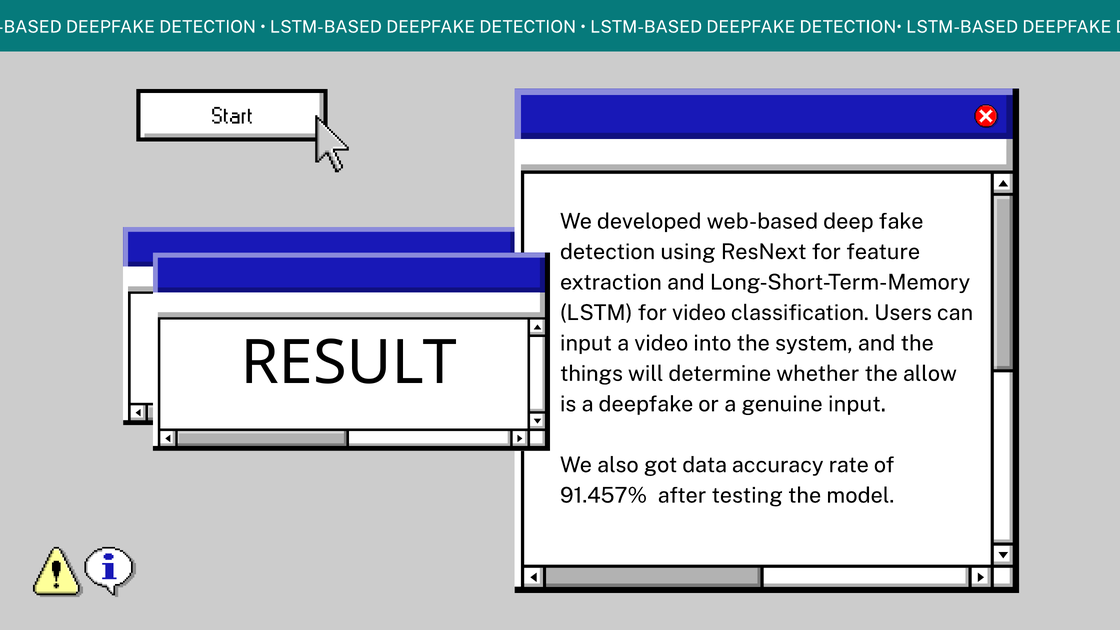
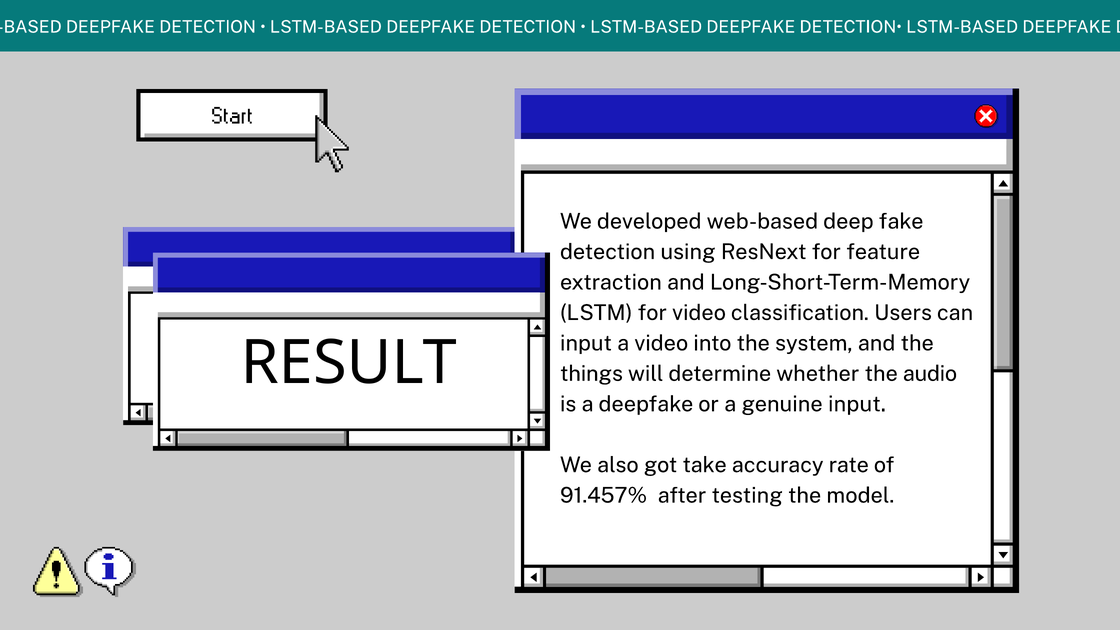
allow: allow -> audio
data: data -> take
